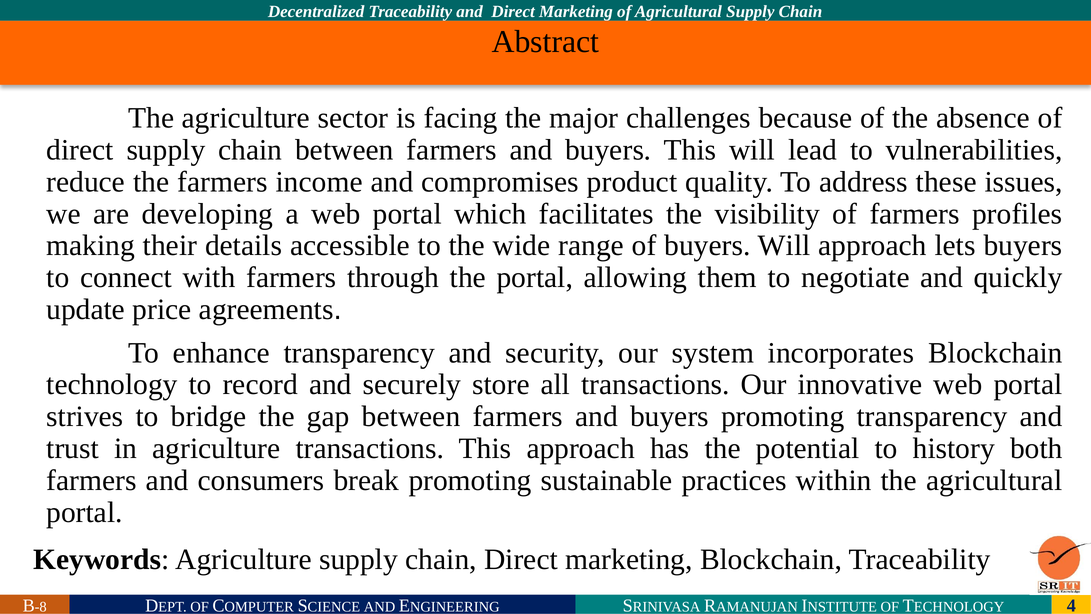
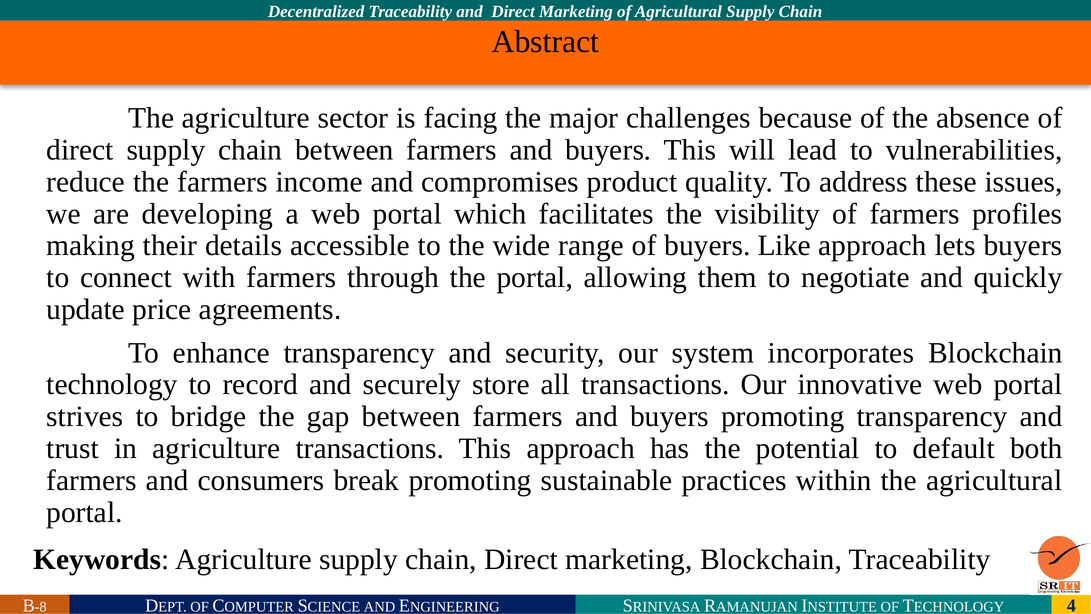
buyers Will: Will -> Like
history: history -> default
